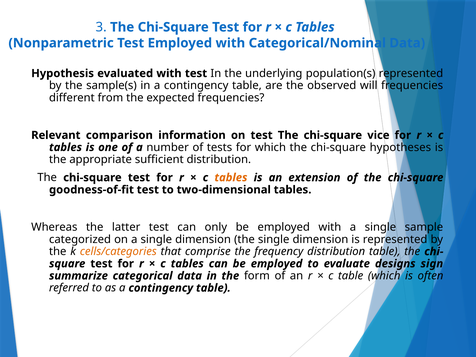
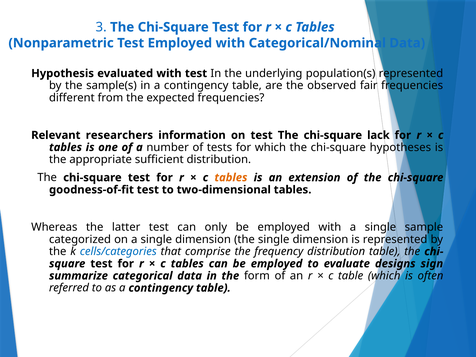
will: will -> fair
comparison: comparison -> researchers
vice: vice -> lack
cells/categories colour: orange -> blue
